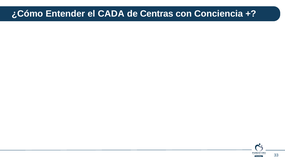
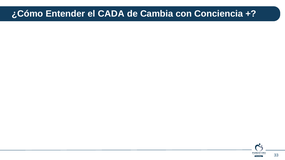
Centras: Centras -> Cambia
